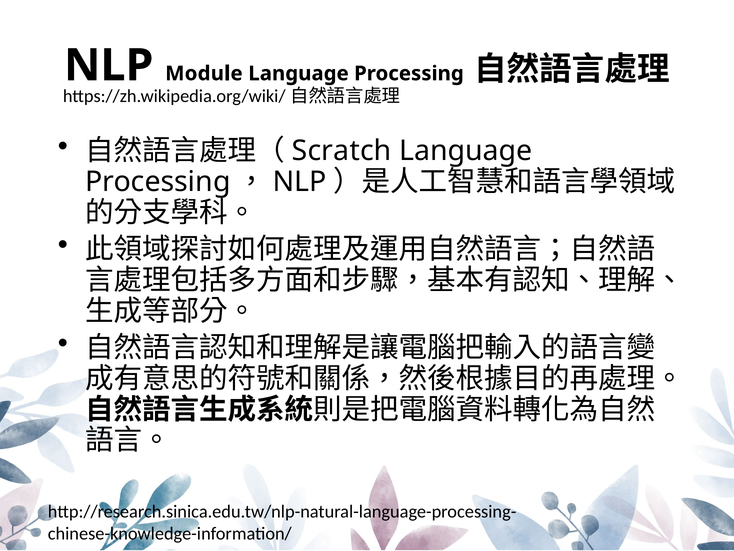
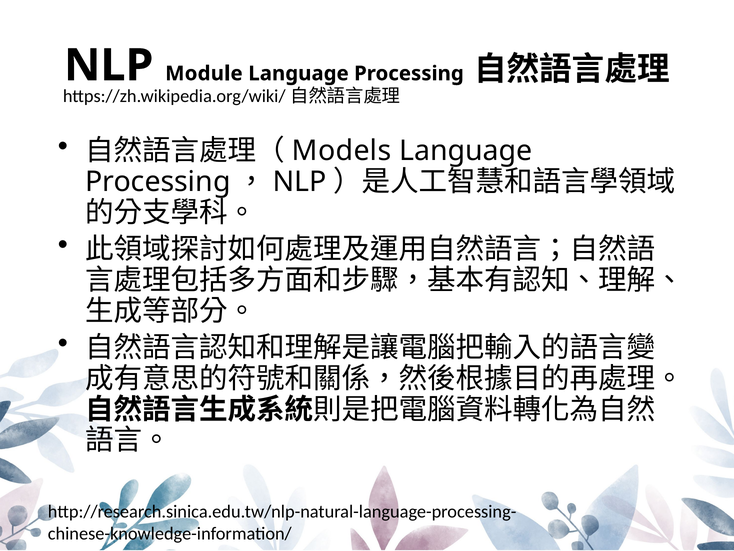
Scratch: Scratch -> Models
